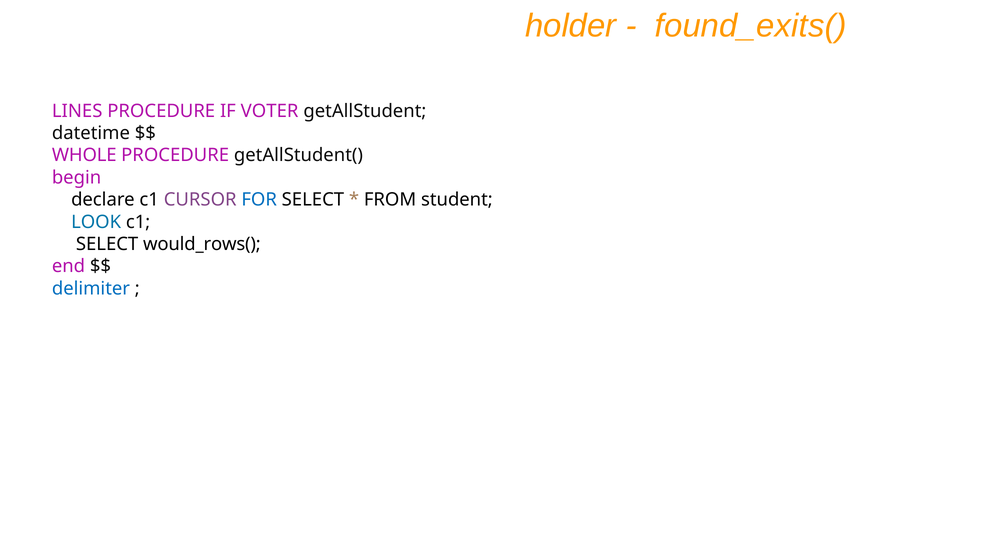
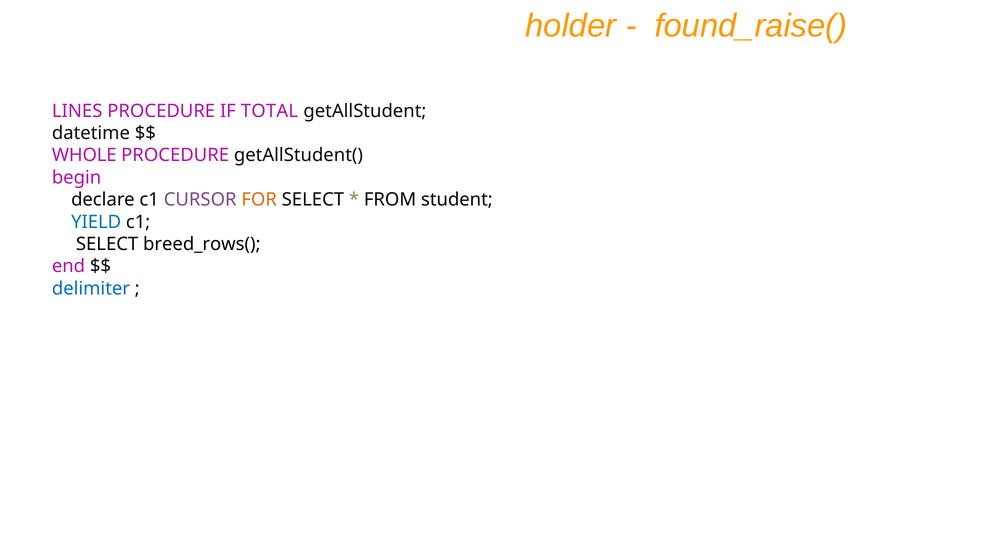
found_exits(: found_exits( -> found_raise(
VOTER: VOTER -> TOTAL
FOR colour: blue -> orange
LOOK: LOOK -> YIELD
would_rows(: would_rows( -> breed_rows(
